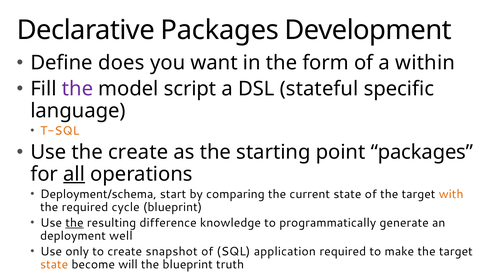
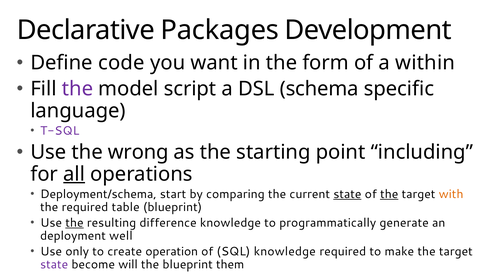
does: does -> code
stateful: stateful -> schema
T-SQL colour: orange -> purple
the create: create -> wrong
point packages: packages -> including
state at (347, 194) underline: none -> present
the at (389, 194) underline: none -> present
cycle: cycle -> table
snapshot: snapshot -> operation
SQL application: application -> knowledge
state at (54, 264) colour: orange -> purple
truth: truth -> them
